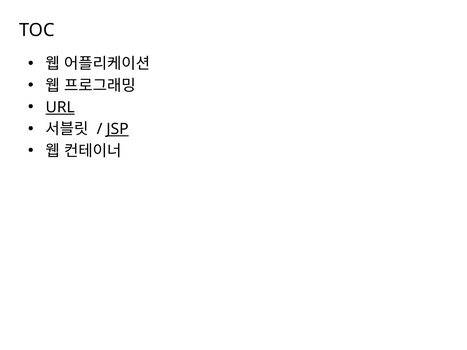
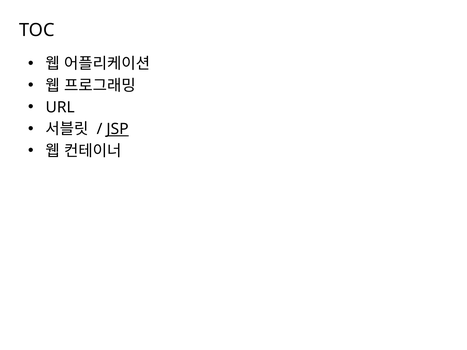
URL underline: present -> none
